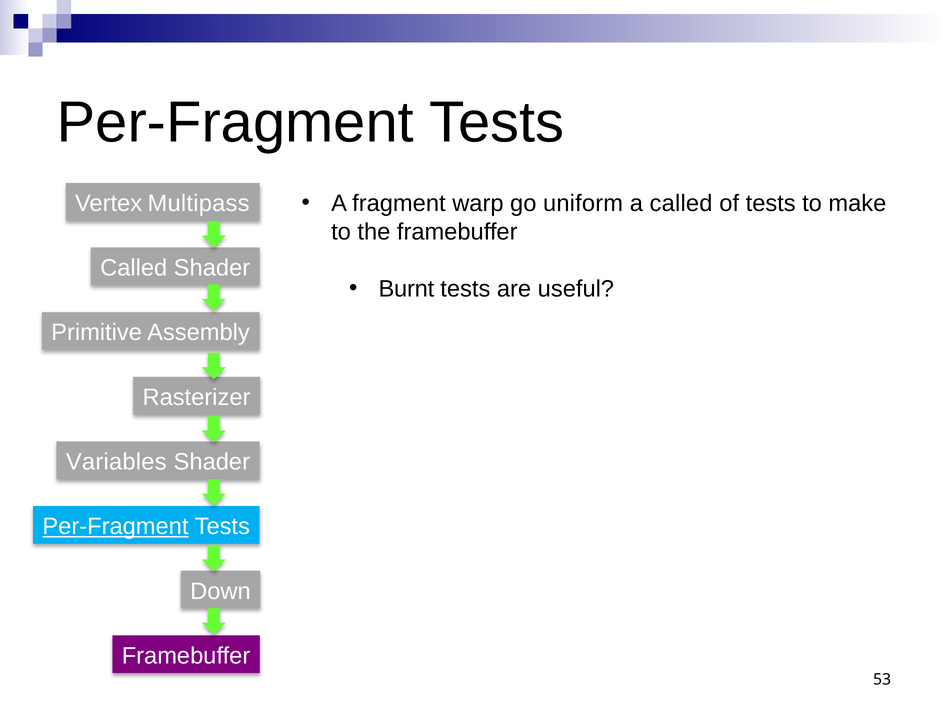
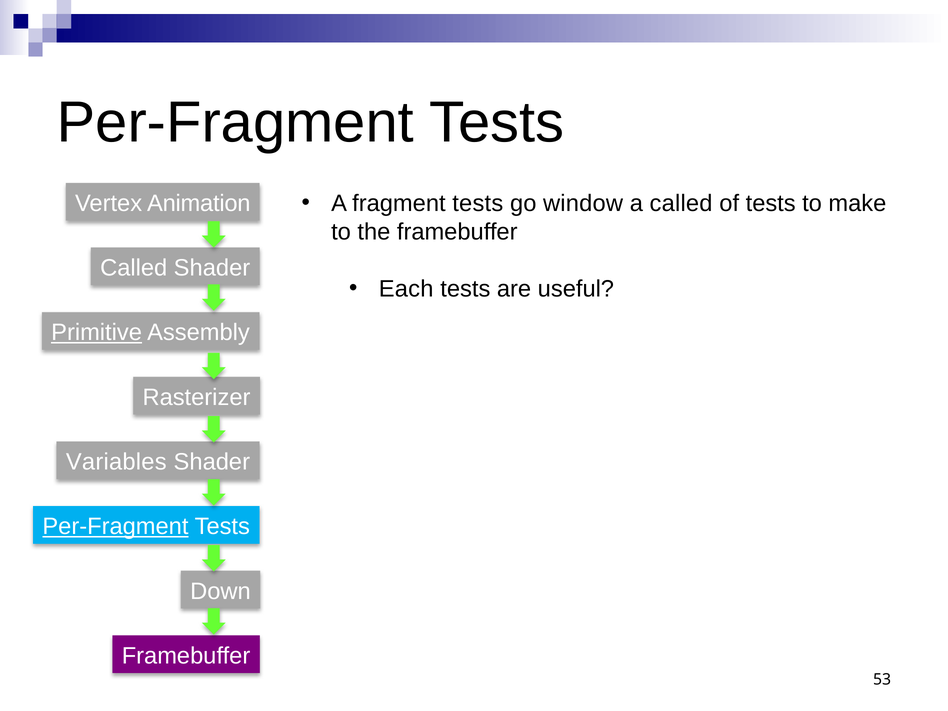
fragment warp: warp -> tests
uniform: uniform -> window
Multipass: Multipass -> Animation
Burnt: Burnt -> Each
Primitive underline: none -> present
